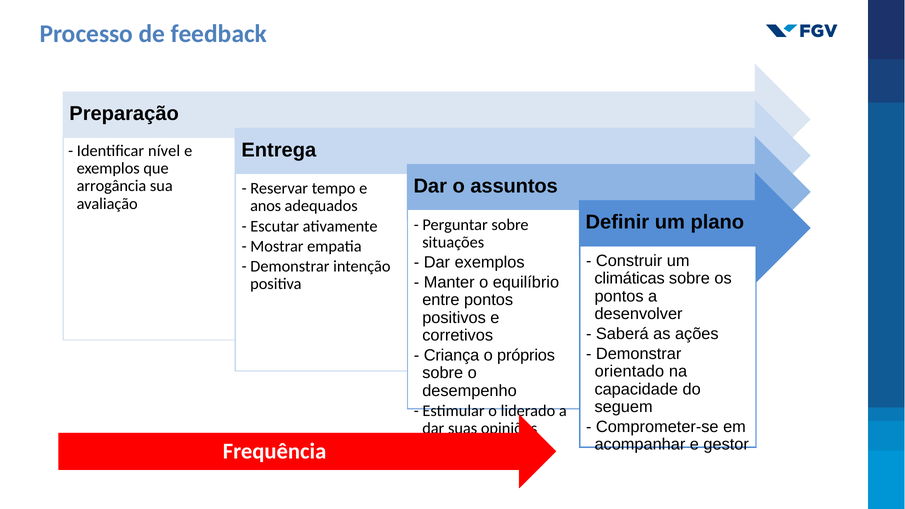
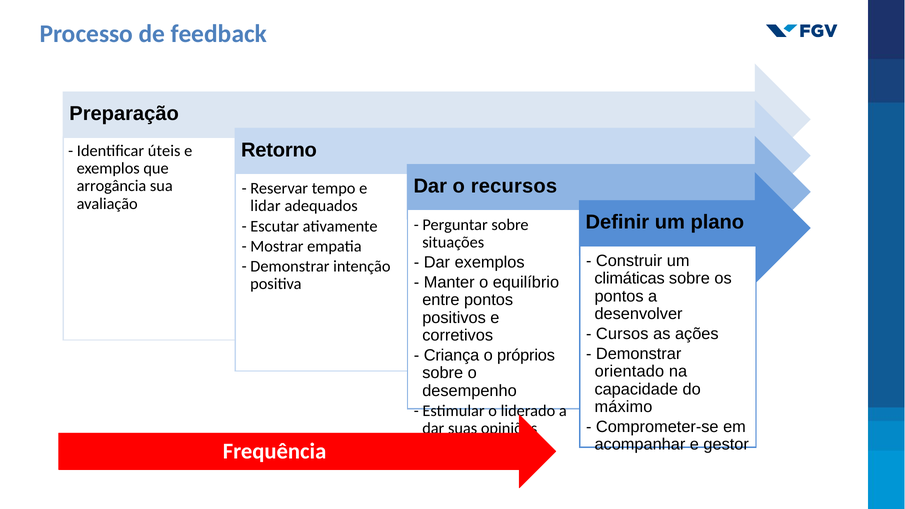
Entrega: Entrega -> Retorno
nível: nível -> úteis
assuntos: assuntos -> recursos
anos: anos -> lidar
Saberá: Saberá -> Cursos
seguem: seguem -> máximo
